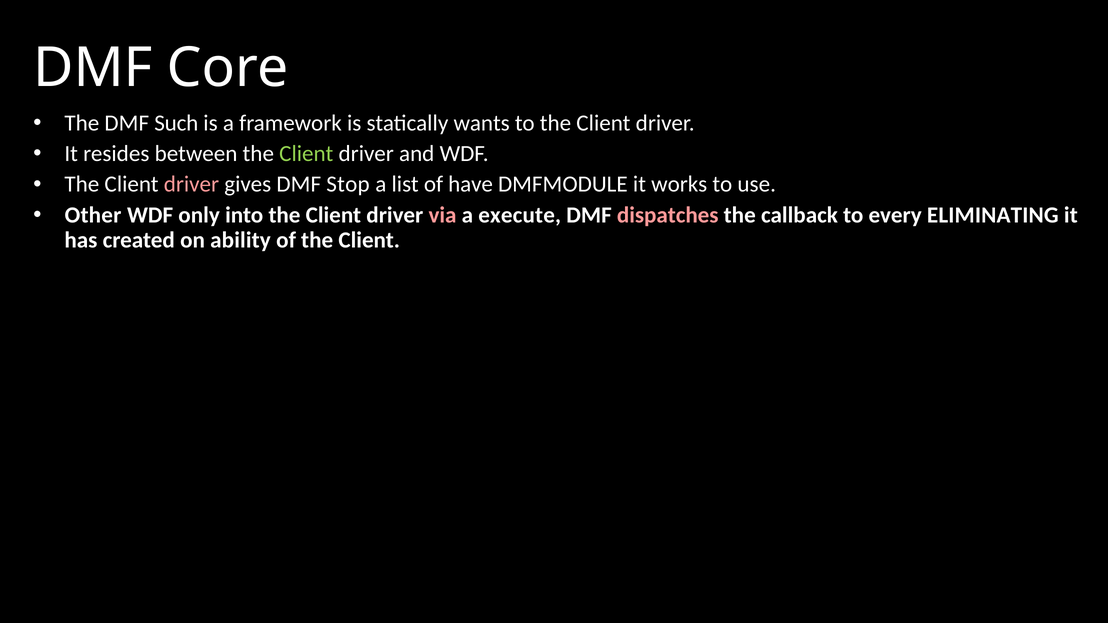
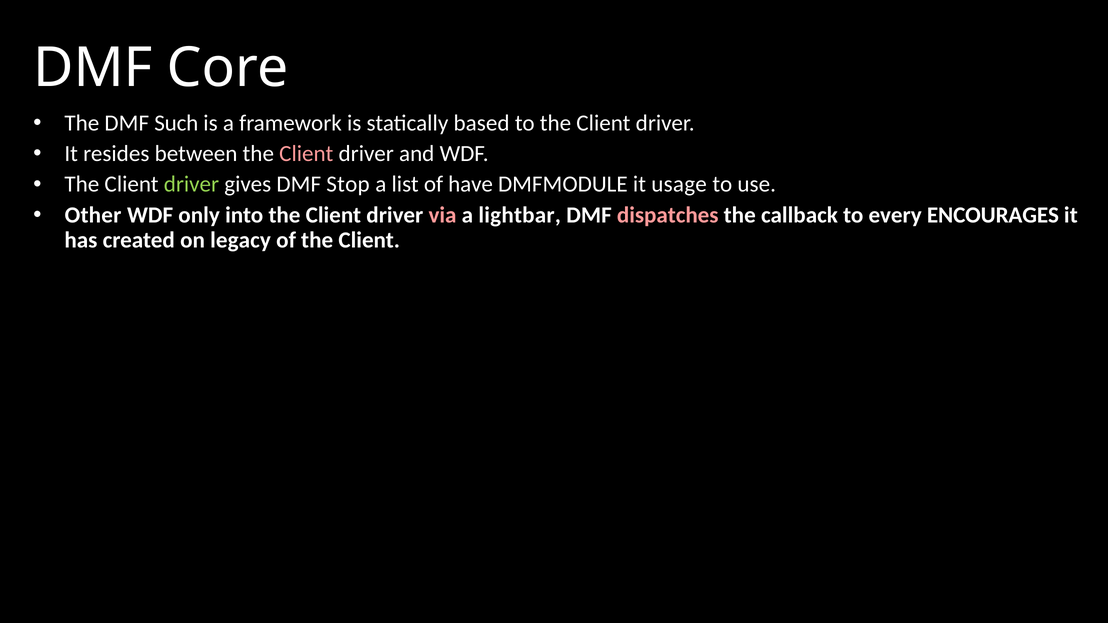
wants: wants -> based
Client at (306, 154) colour: light green -> pink
driver at (191, 184) colour: pink -> light green
works: works -> usage
execute: execute -> lightbar
ELIMINATING: ELIMINATING -> ENCOURAGES
ability: ability -> legacy
